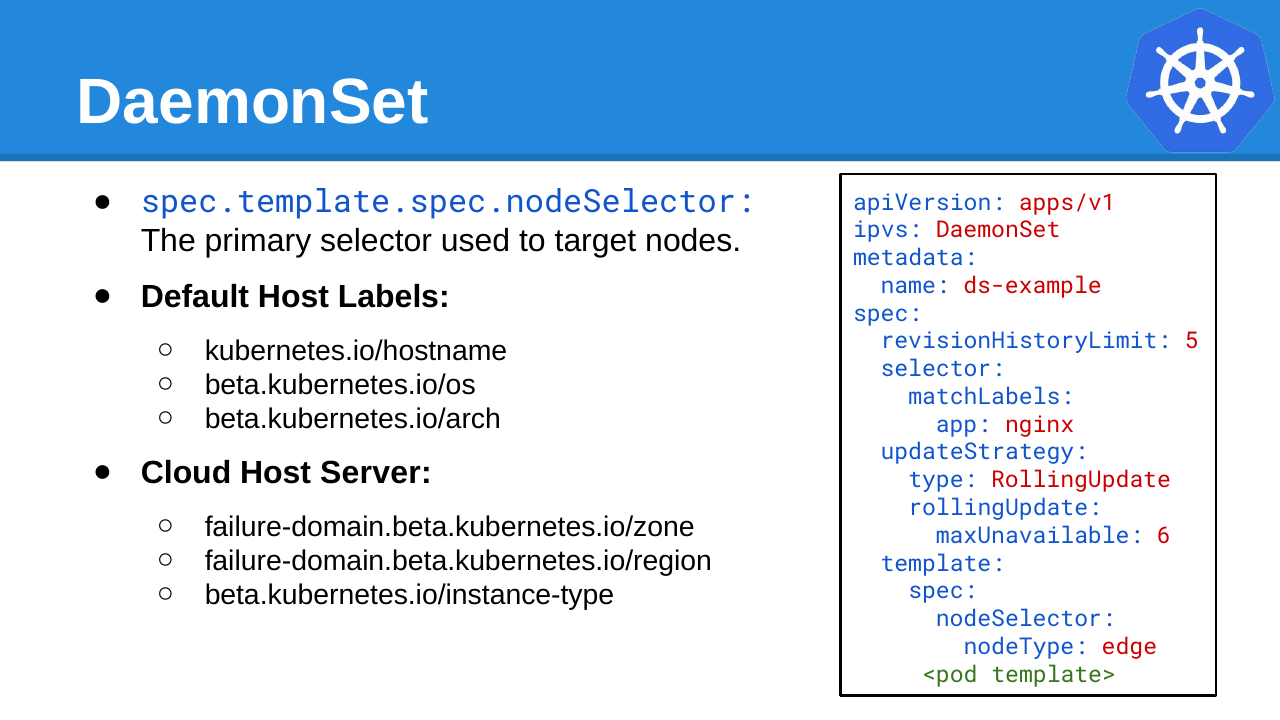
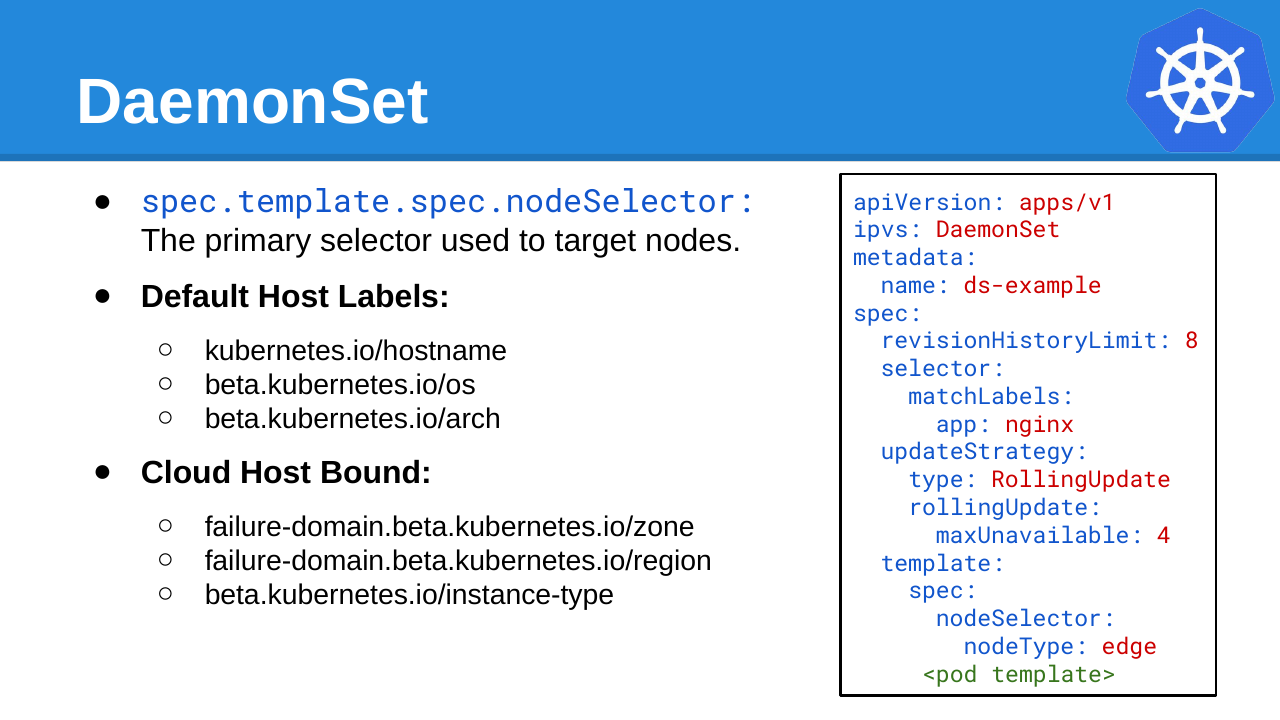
5: 5 -> 8
Server: Server -> Bound
6: 6 -> 4
